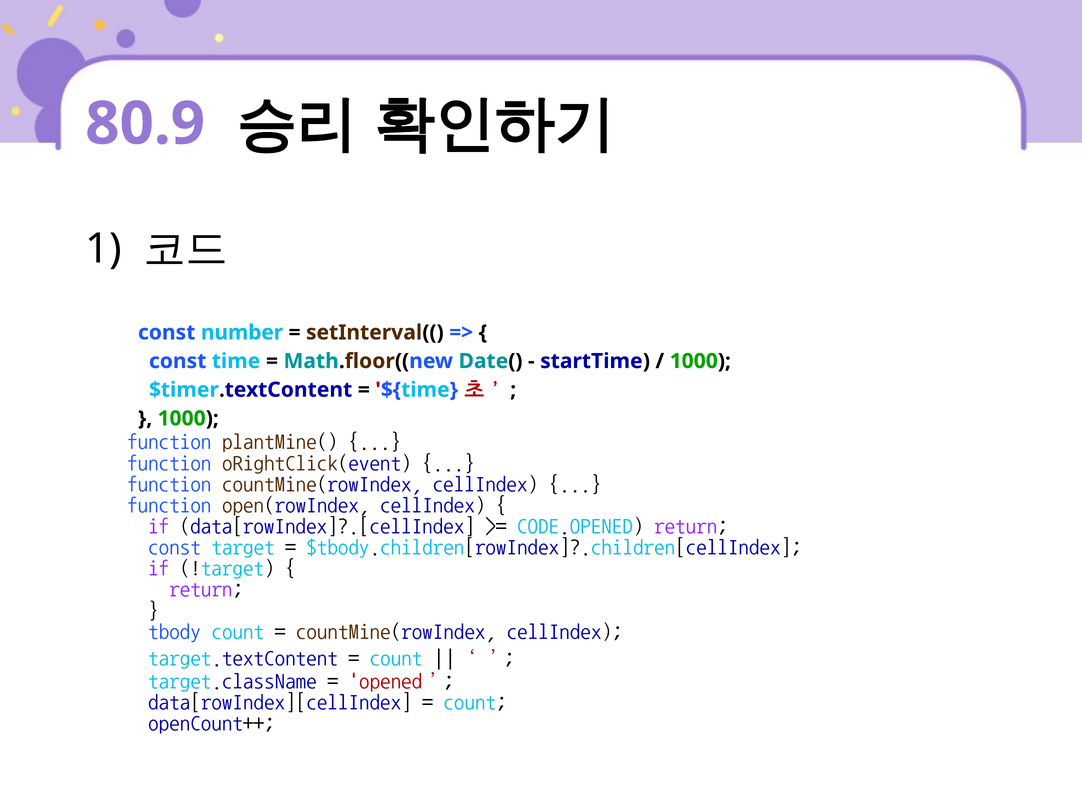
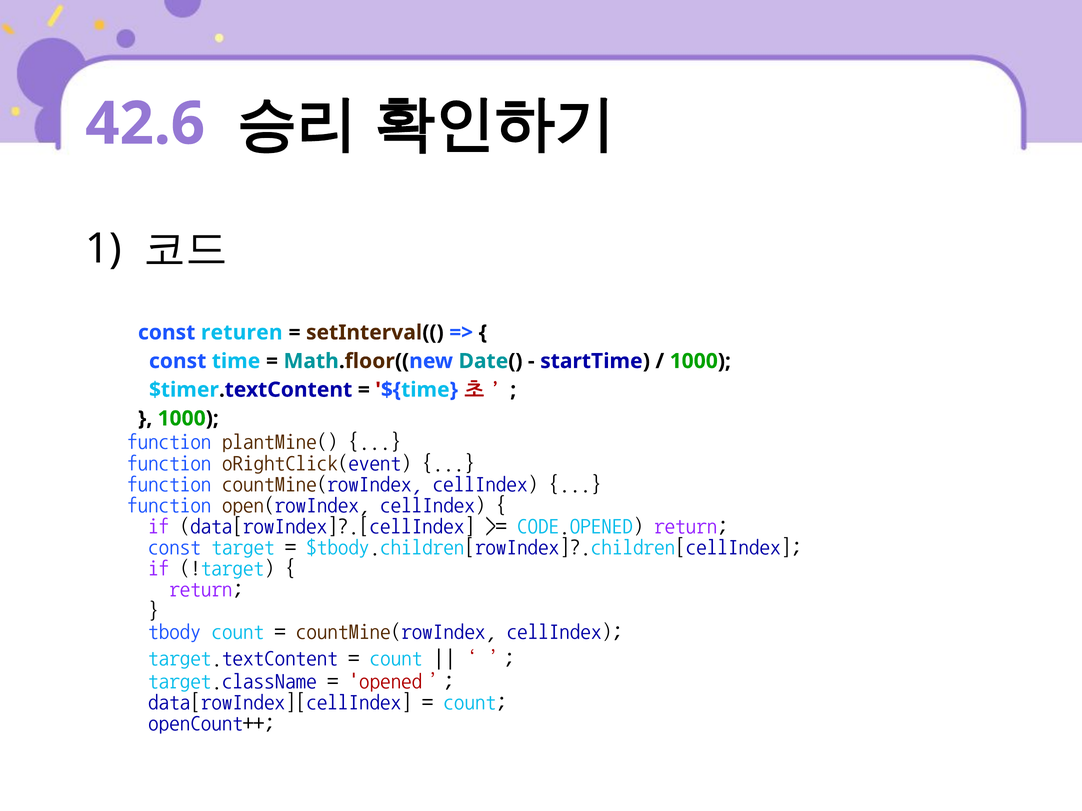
80.9: 80.9 -> 42.6
number: number -> returen
